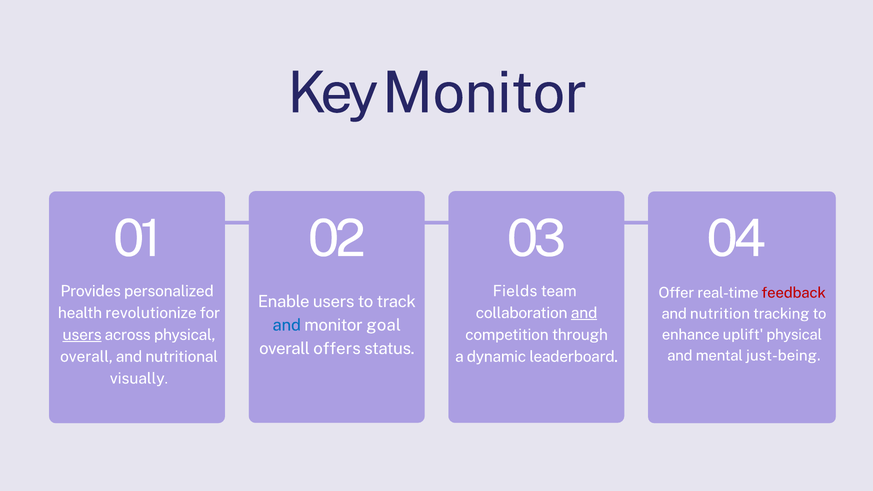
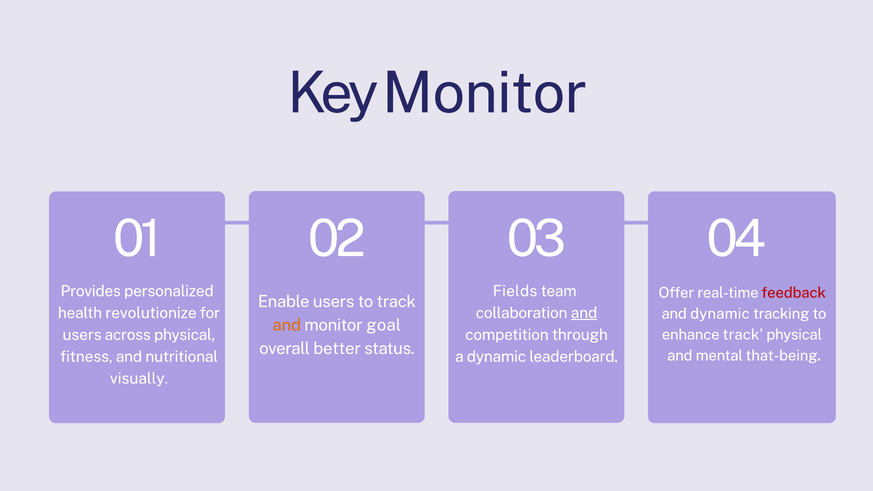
and nutrition: nutrition -> dynamic
and at (287, 325) colour: blue -> orange
users at (82, 335) underline: present -> none
enhance uplift: uplift -> track
offers: offers -> better
just-being: just-being -> that-being
overall at (86, 357): overall -> fitness
